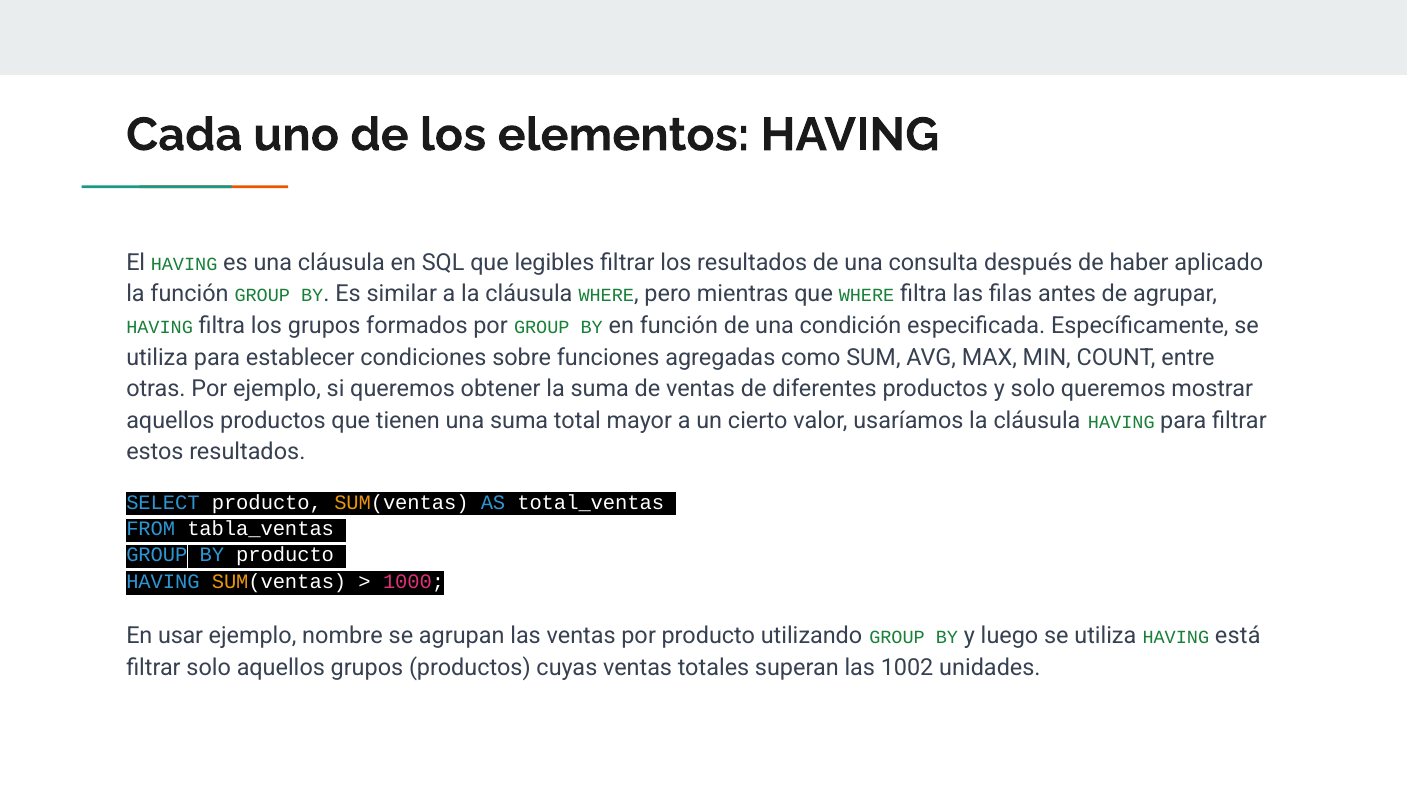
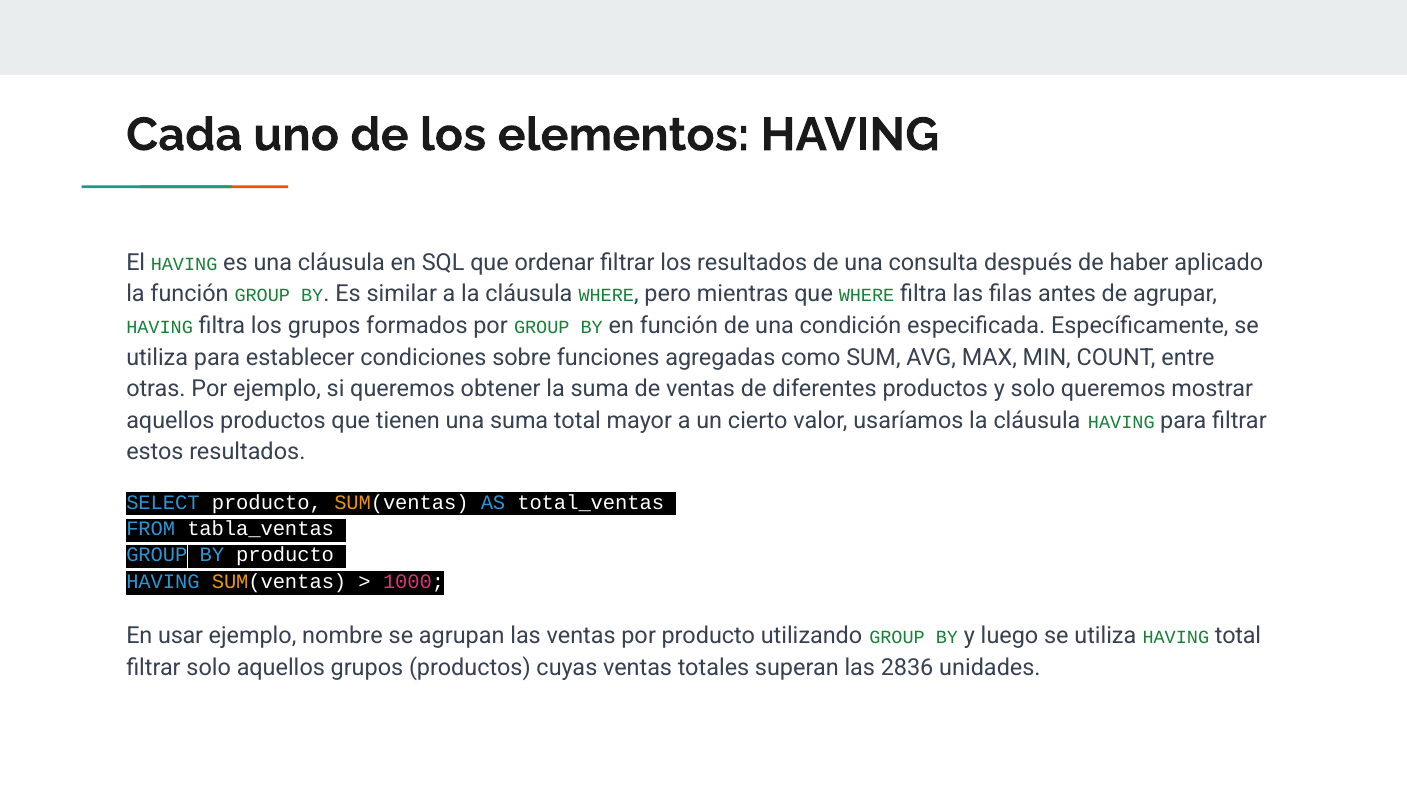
legibles: legibles -> ordenar
HAVING está: está -> total
1002: 1002 -> 2836
